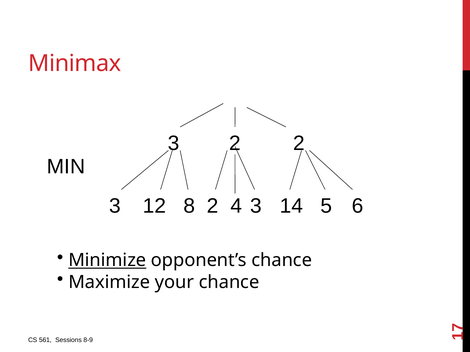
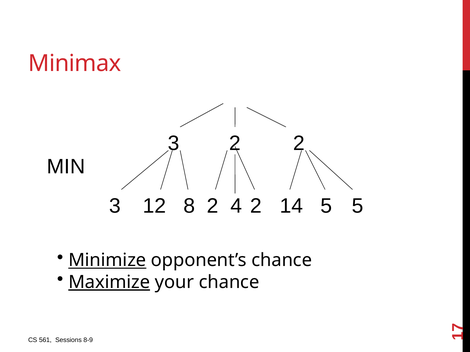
4 3: 3 -> 2
14 6: 6 -> 5
Maximize underline: none -> present
